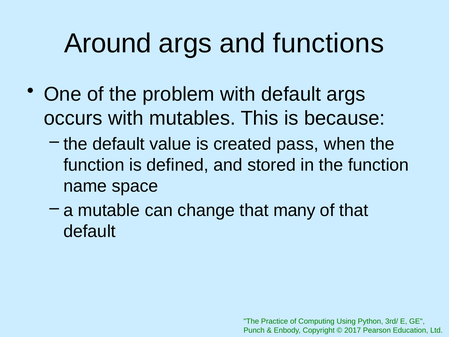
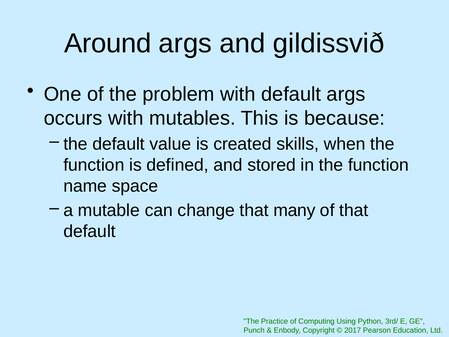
functions: functions -> gildissvið
pass: pass -> skills
